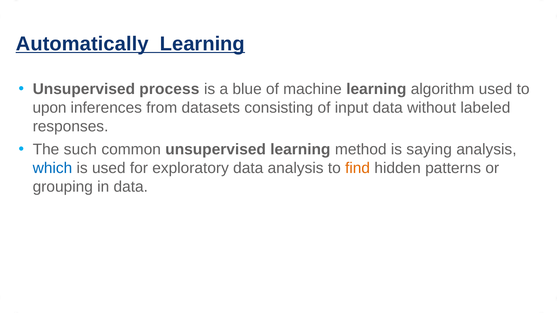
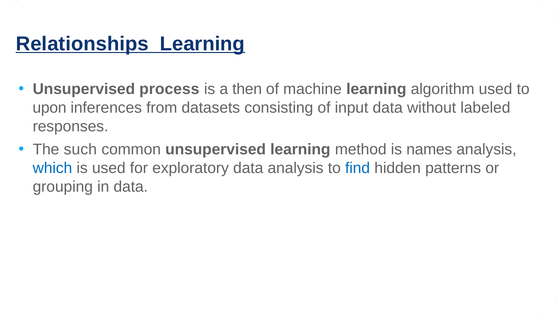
Automatically: Automatically -> Relationships
blue: blue -> then
saying: saying -> names
find colour: orange -> blue
